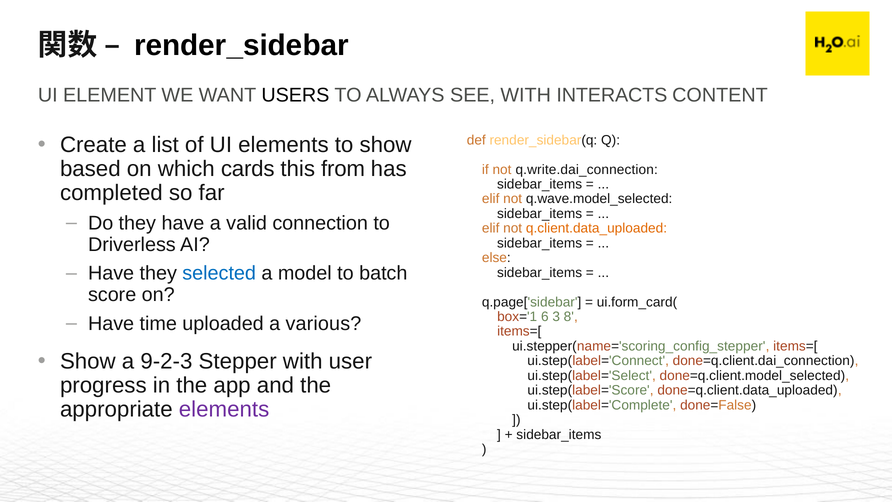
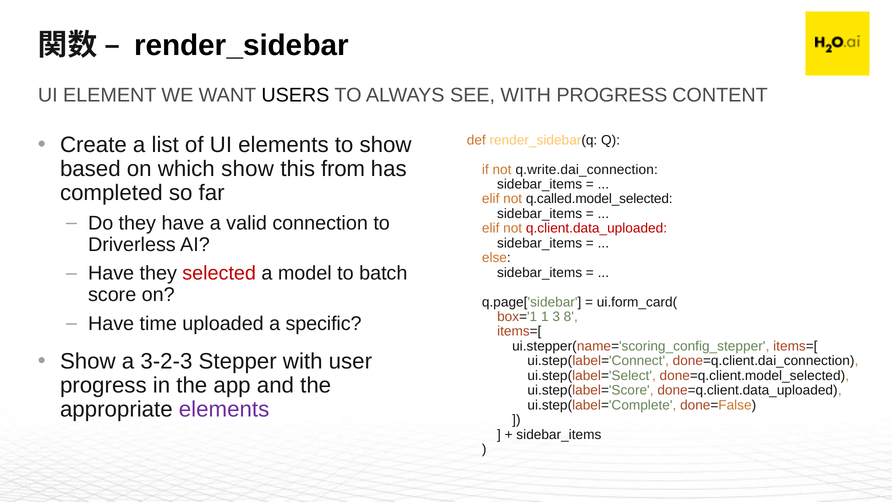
WITH INTERACTS: INTERACTS -> PROGRESS
which cards: cards -> show
q.wave.model_selected: q.wave.model_selected -> q.called.model_selected
q.client.data_uploaded colour: orange -> red
selected colour: blue -> red
6: 6 -> 1
various: various -> specific
9-2-3: 9-2-3 -> 3-2-3
